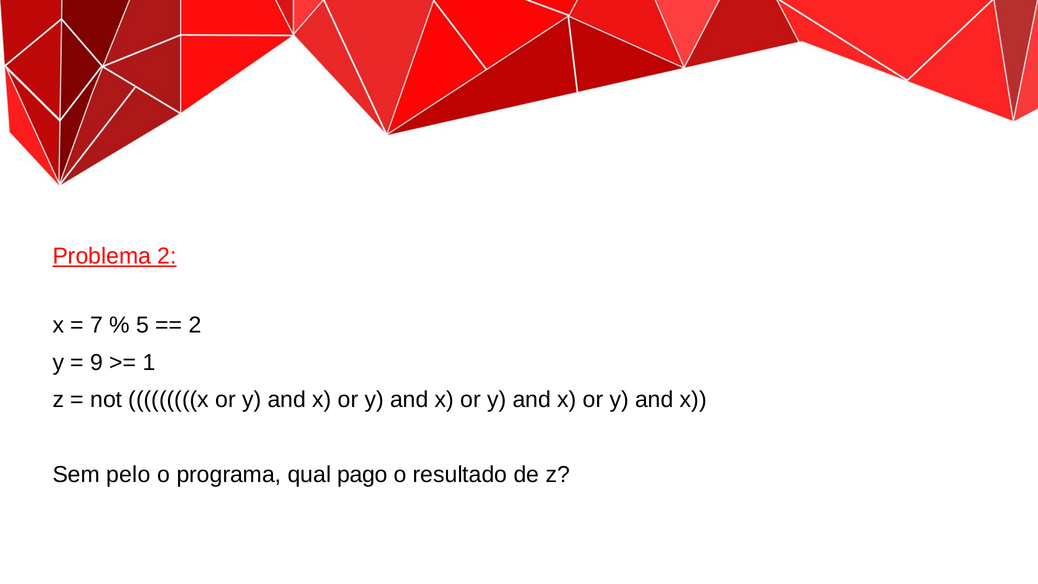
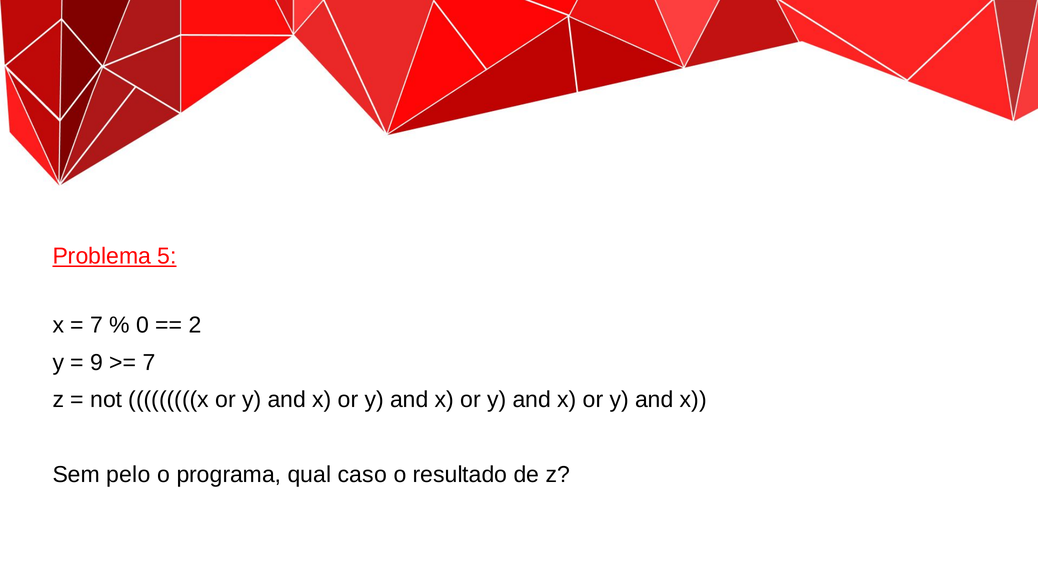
Problema 2: 2 -> 5
5: 5 -> 0
1 at (149, 362): 1 -> 7
pago: pago -> caso
